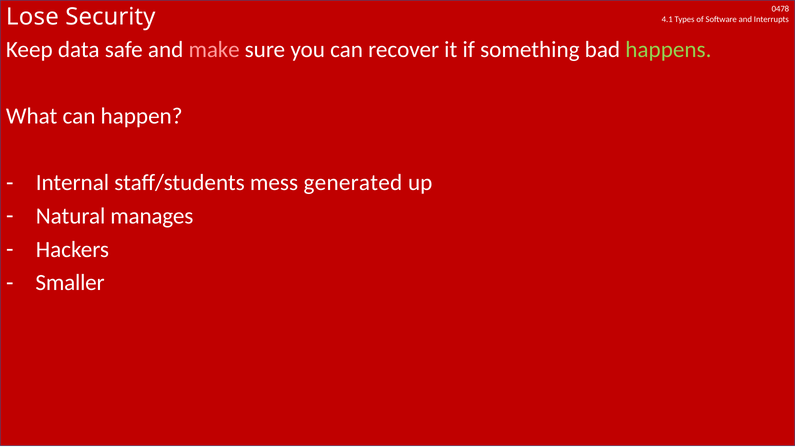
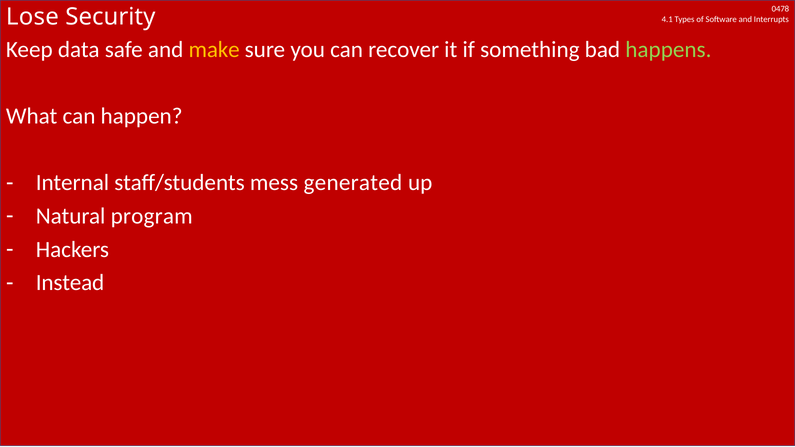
make colour: pink -> yellow
manages: manages -> program
Smaller: Smaller -> Instead
